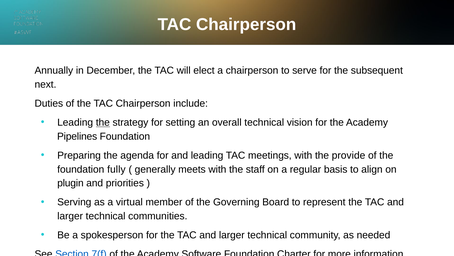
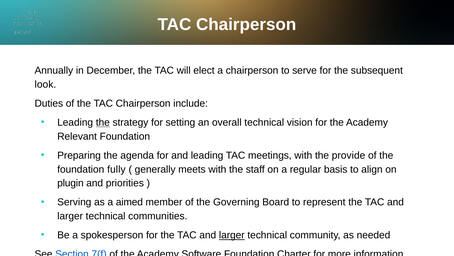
next: next -> look
Pipelines: Pipelines -> Relevant
virtual: virtual -> aimed
larger at (232, 235) underline: none -> present
